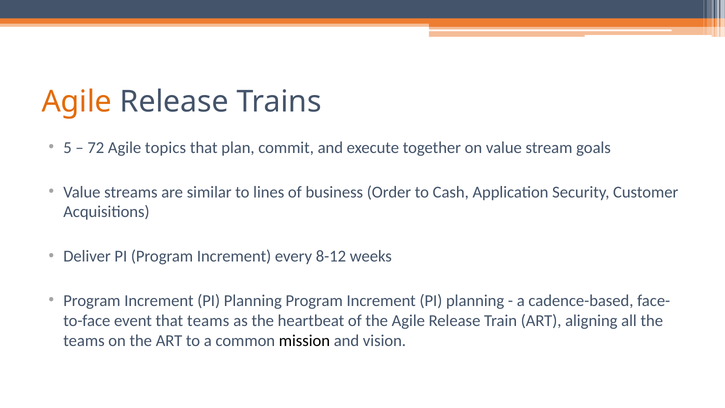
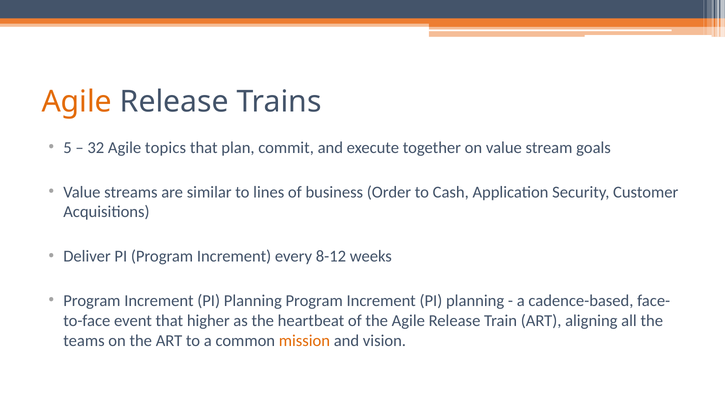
72: 72 -> 32
that teams: teams -> higher
mission colour: black -> orange
